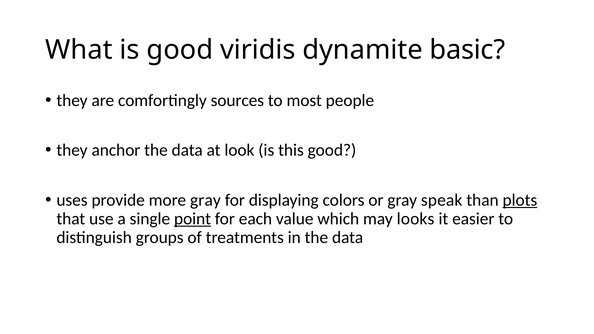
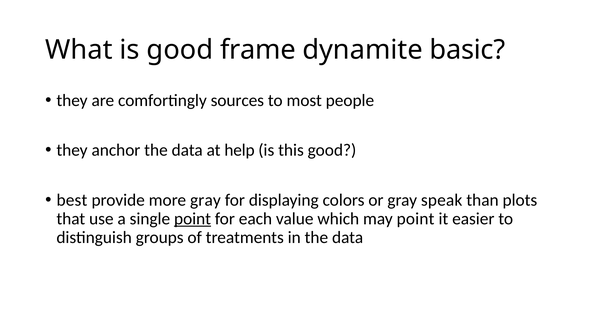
viridis: viridis -> frame
look: look -> help
uses: uses -> best
plots underline: present -> none
may looks: looks -> point
